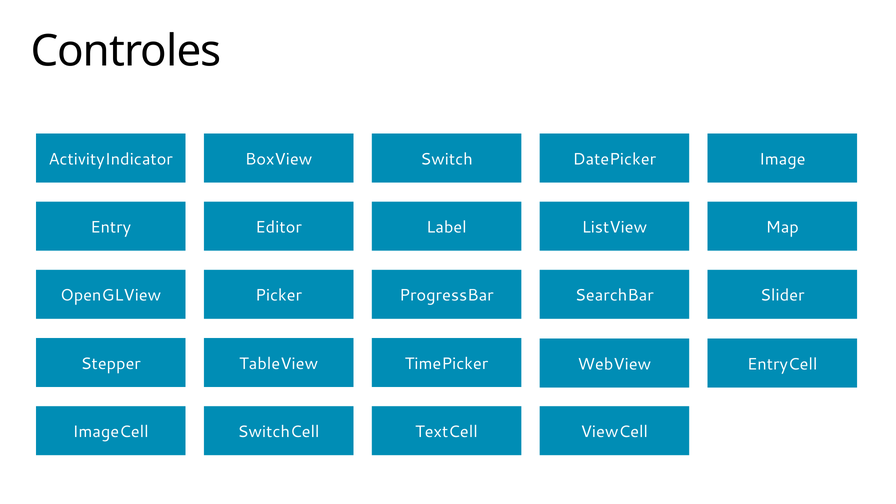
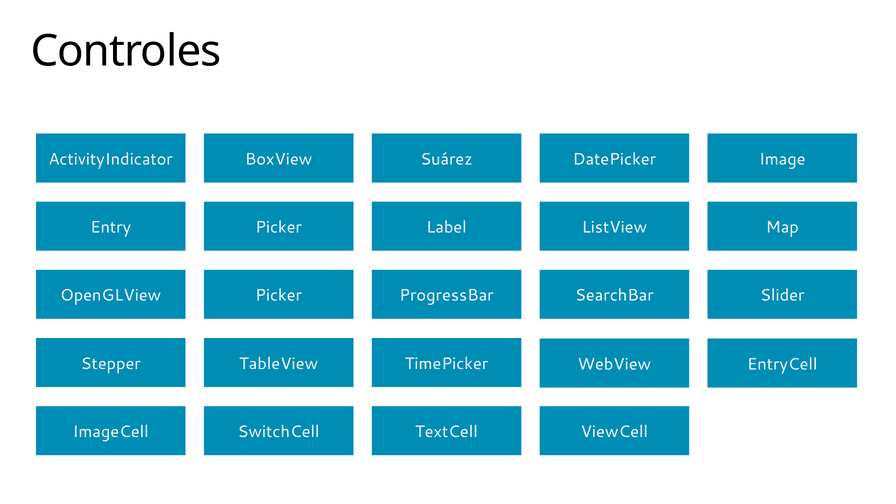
Switch: Switch -> Suárez
Entry Editor: Editor -> Picker
